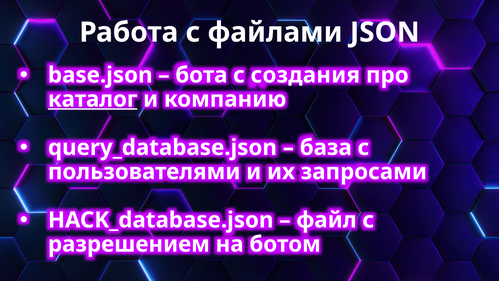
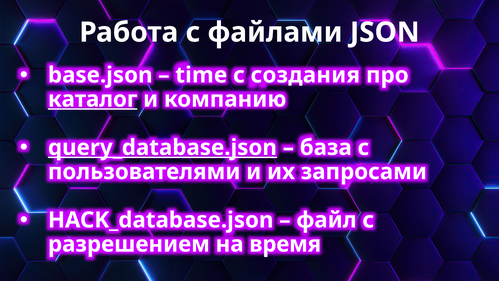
бота: бота -> time
query_database.json underline: none -> present
ботом: ботом -> время
